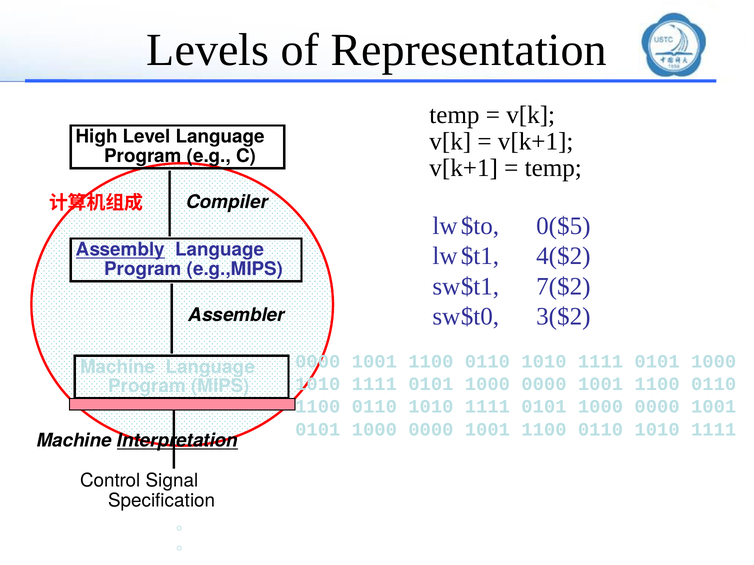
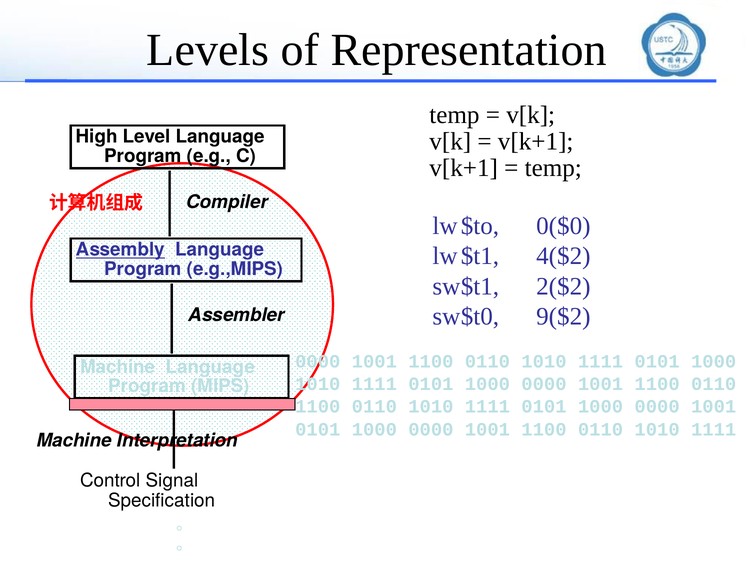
0($5: 0($5 -> 0($0
7($2: 7($2 -> 2($2
3($2: 3($2 -> 9($2
Interpretation underline: present -> none
